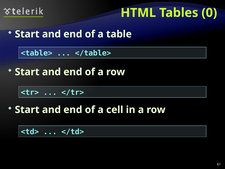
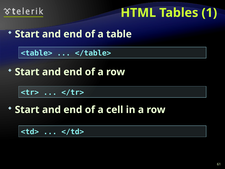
0: 0 -> 1
